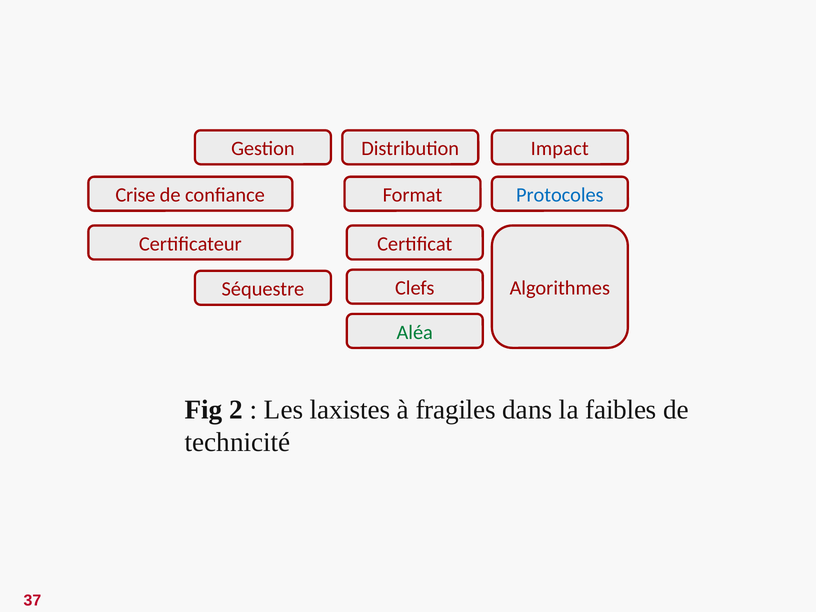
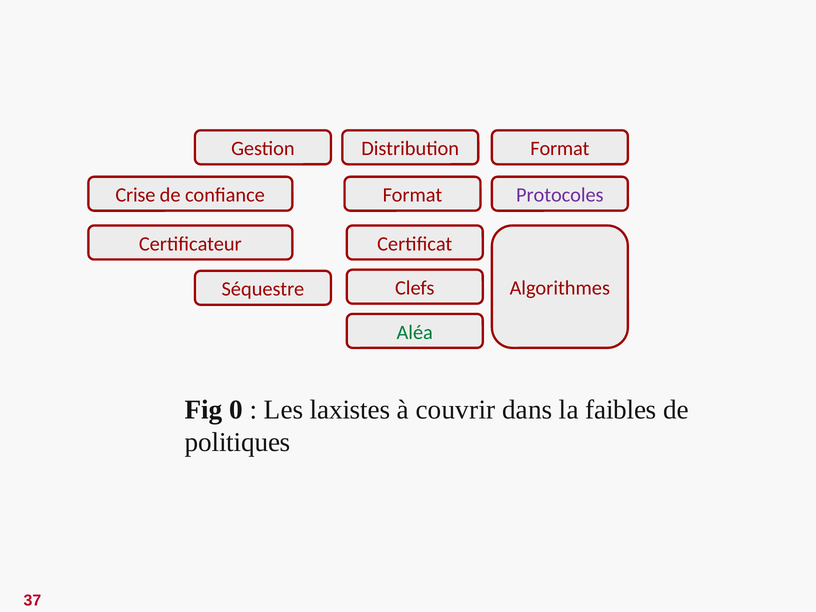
Distribution Impact: Impact -> Format
Protocoles colour: blue -> purple
2: 2 -> 0
fragiles: fragiles -> couvrir
technicité: technicité -> politiques
